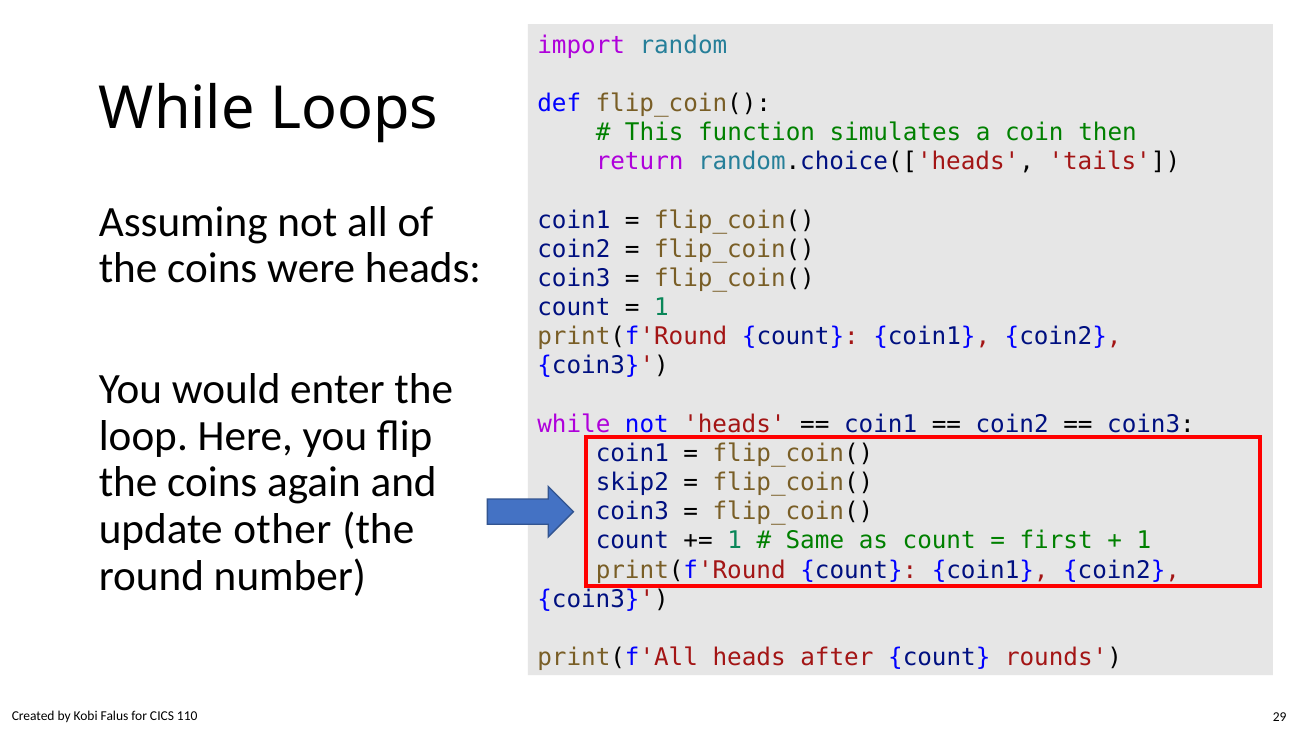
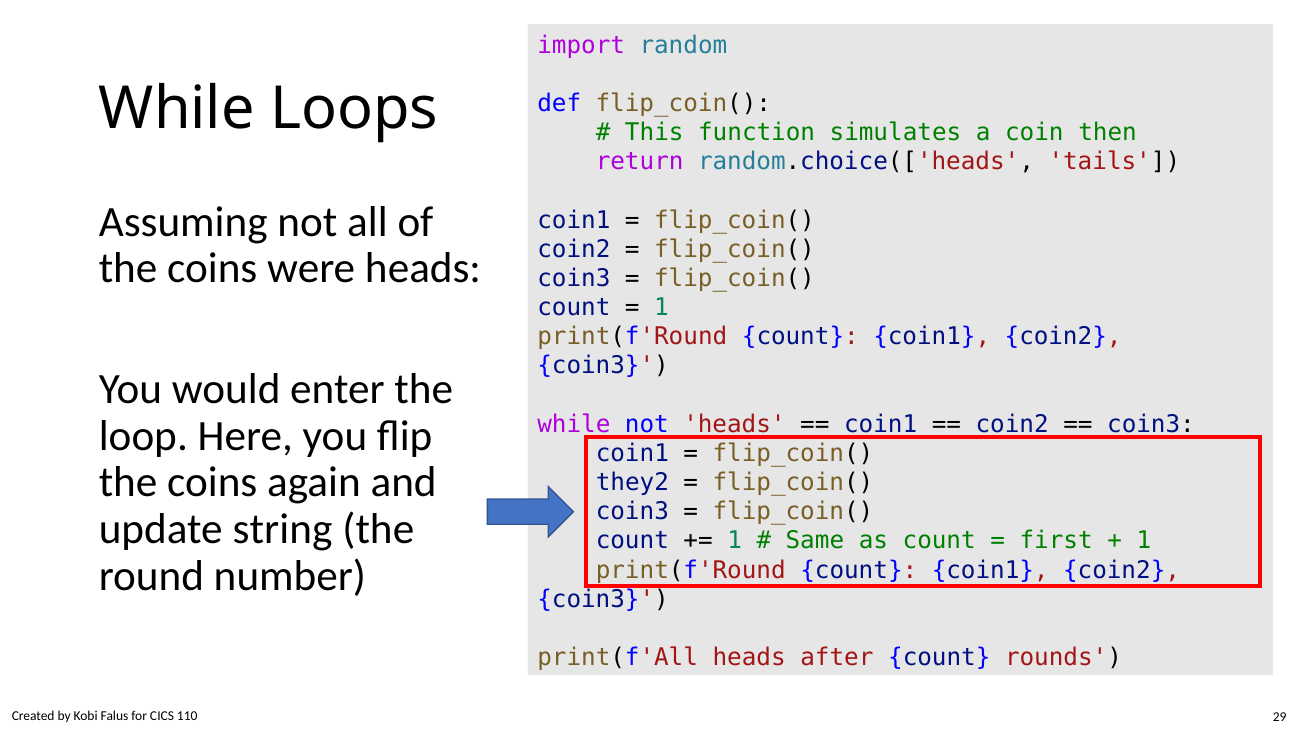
skip2: skip2 -> they2
other: other -> string
